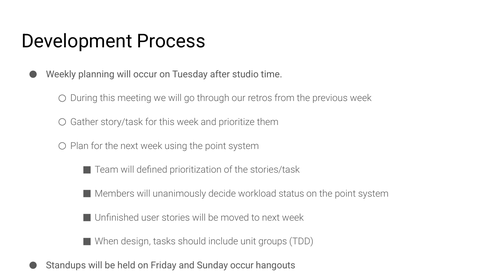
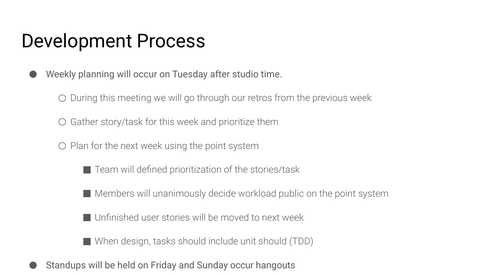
workload status: status -> public
unit groups: groups -> should
